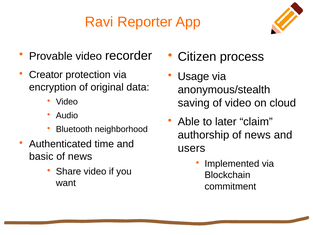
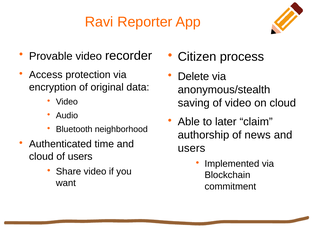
Creator: Creator -> Access
Usage: Usage -> Delete
basic at (41, 156): basic -> cloud
news at (80, 156): news -> users
